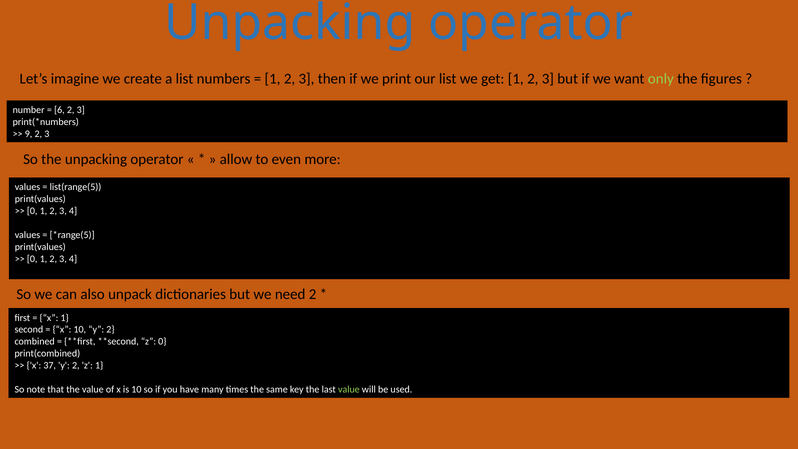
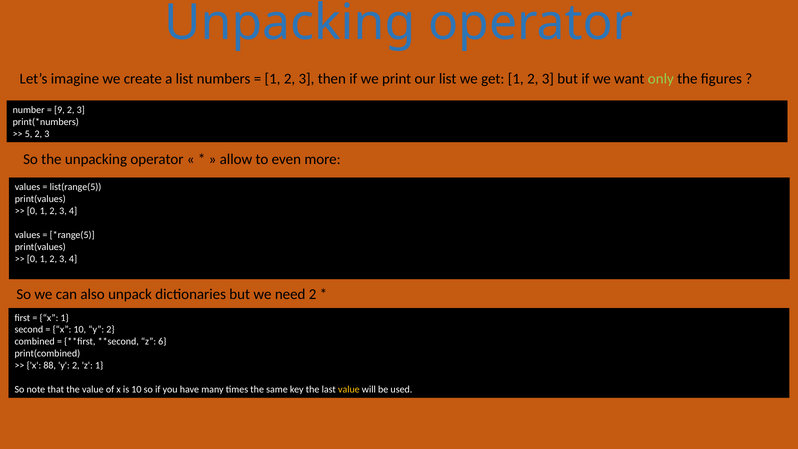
6: 6 -> 9
9: 9 -> 5
z 0: 0 -> 6
37: 37 -> 88
value at (349, 389) colour: light green -> yellow
